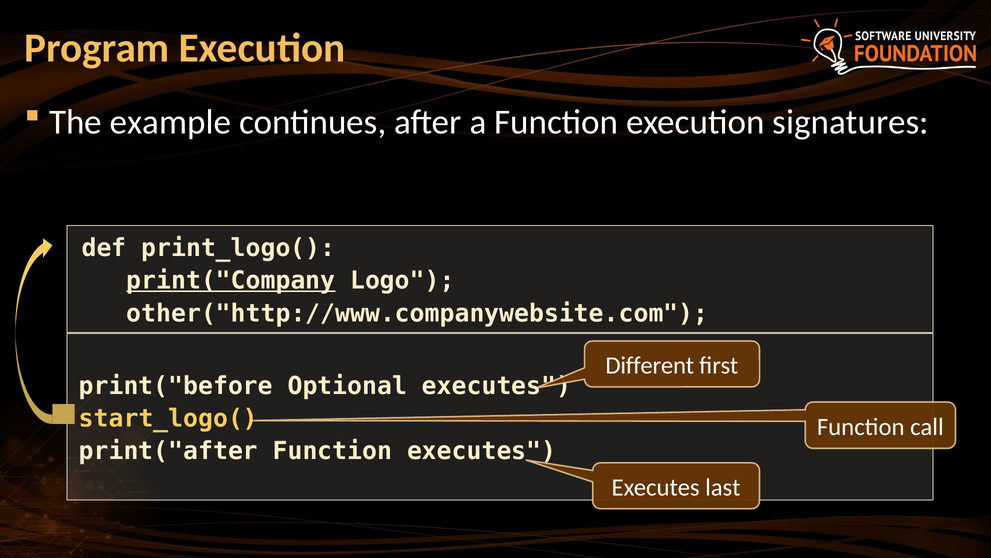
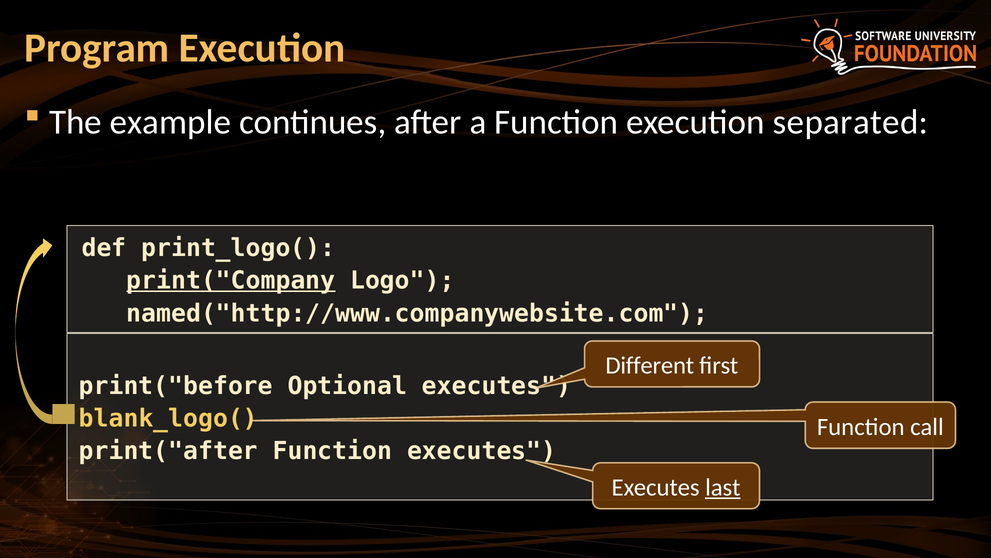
signatures: signatures -> separated
other("http://www.companywebsite.com: other("http://www.companywebsite.com -> named("http://www.companywebsite.com
start_logo(: start_logo( -> blank_logo(
last underline: none -> present
